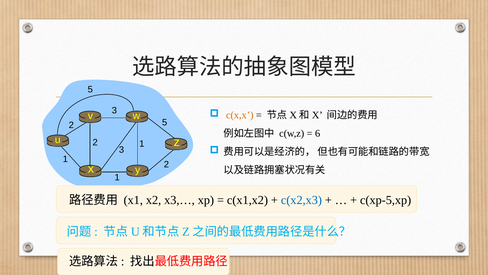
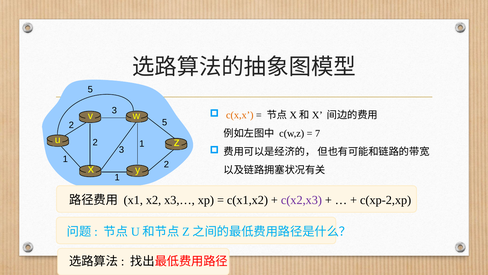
6: 6 -> 7
c(x2,x3 colour: blue -> purple
c(xp-5,xp: c(xp-5,xp -> c(xp-2,xp
